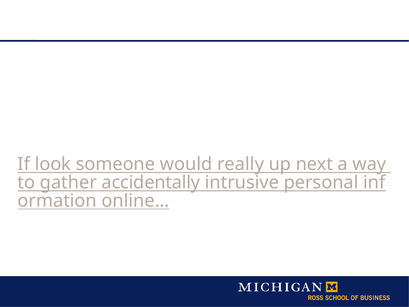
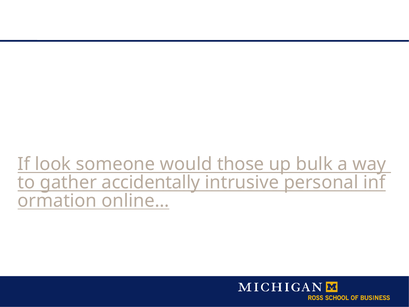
really: really -> those
next: next -> bulk
